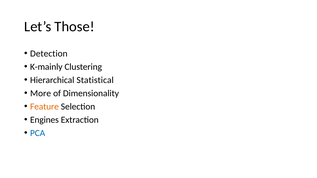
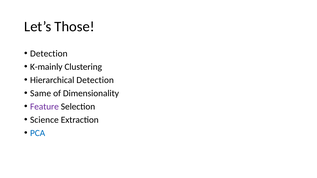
Hierarchical Statistical: Statistical -> Detection
More: More -> Same
Feature colour: orange -> purple
Engines: Engines -> Science
